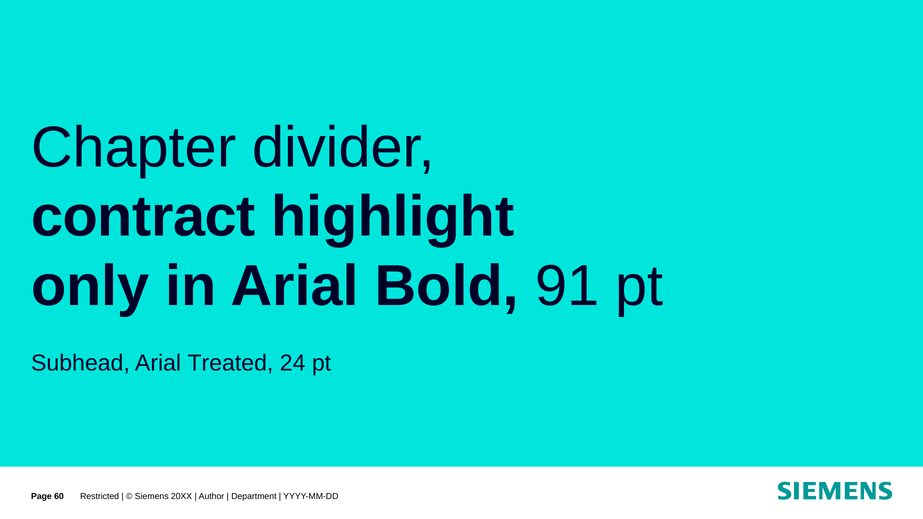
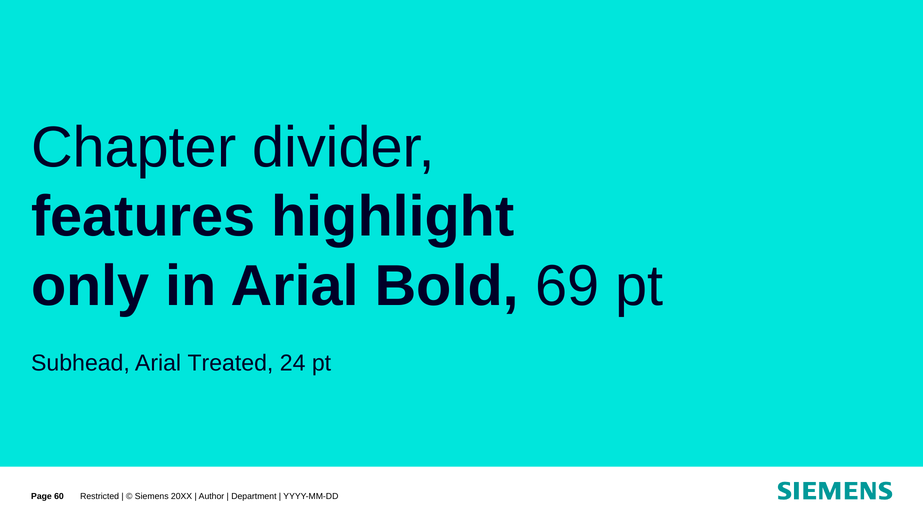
contract: contract -> features
91: 91 -> 69
